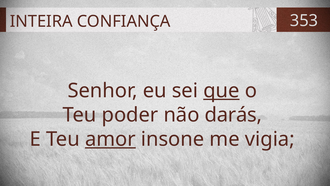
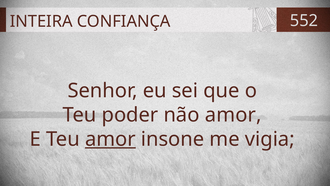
353: 353 -> 552
que underline: present -> none
não darás: darás -> amor
